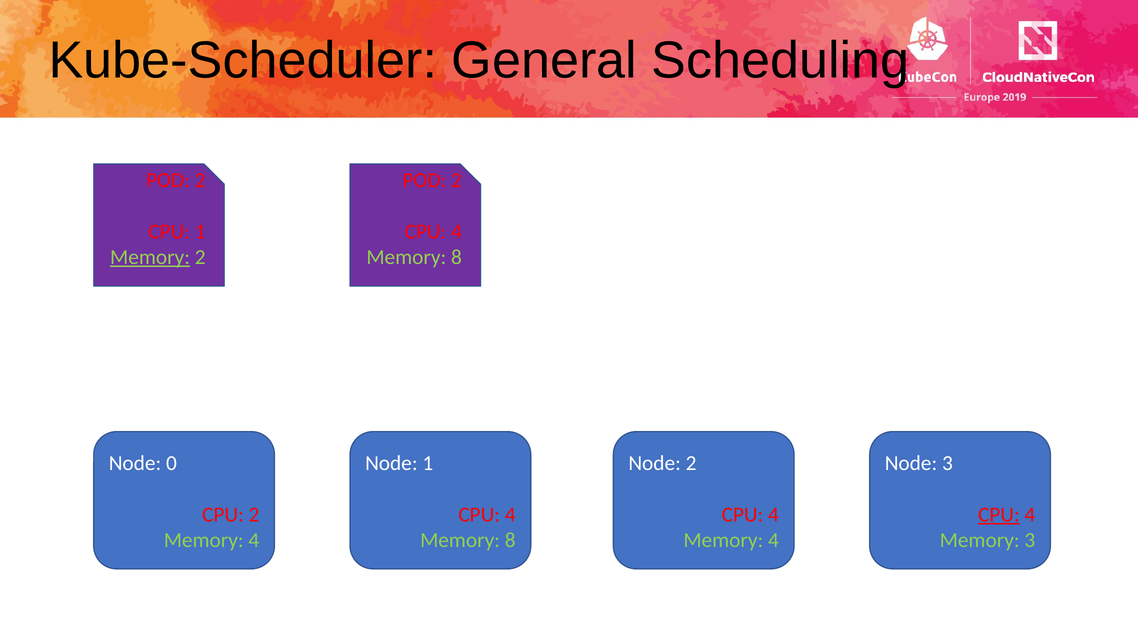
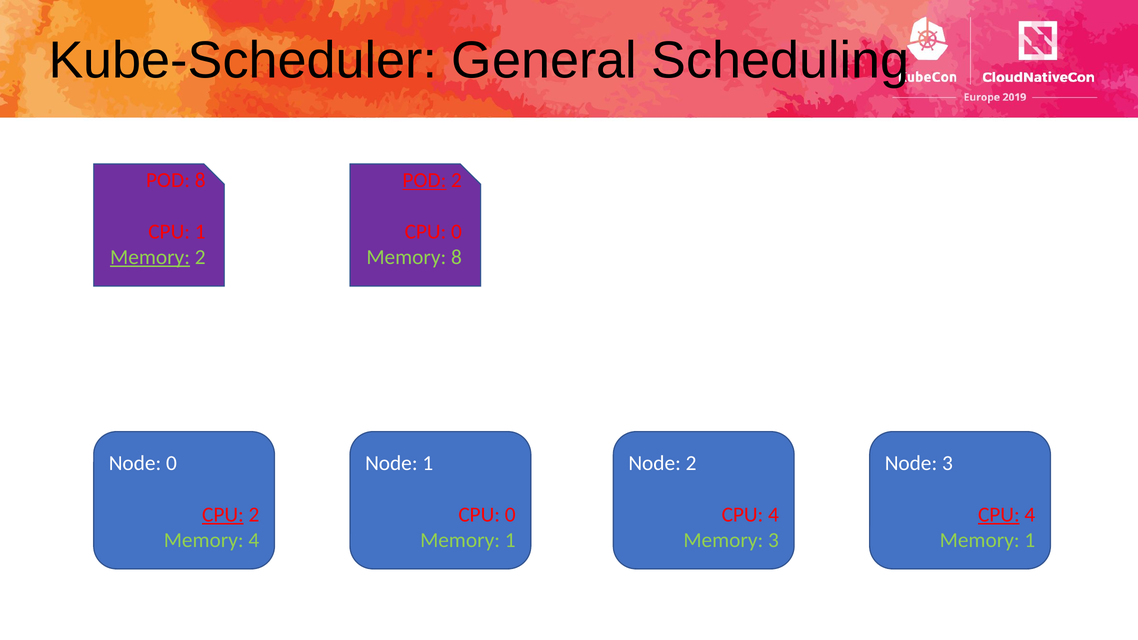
2 at (200, 180): 2 -> 8
POD at (424, 180) underline: none -> present
4 at (457, 232): 4 -> 0
CPU at (223, 515) underline: none -> present
4 at (510, 515): 4 -> 0
8 at (510, 540): 8 -> 1
4 at (774, 540): 4 -> 3
3 at (1030, 540): 3 -> 1
